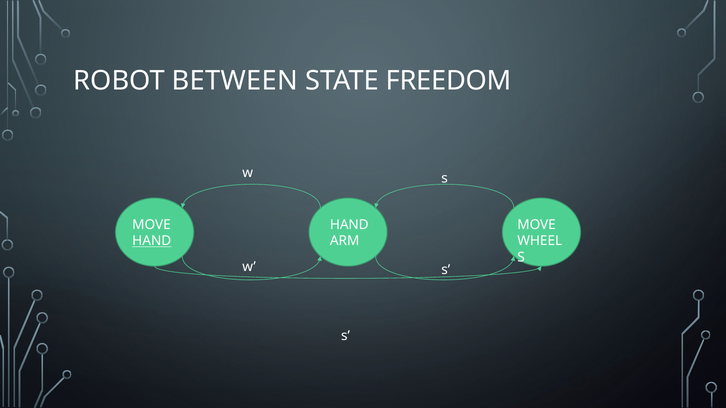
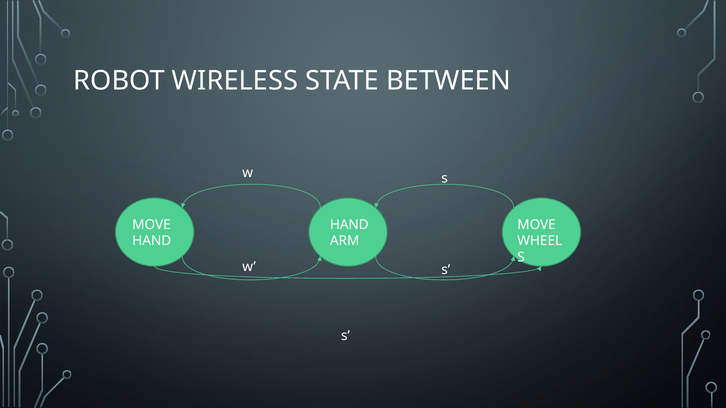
BETWEEN: BETWEEN -> WIRELESS
FREEDOM: FREEDOM -> BETWEEN
HAND at (152, 241) underline: present -> none
